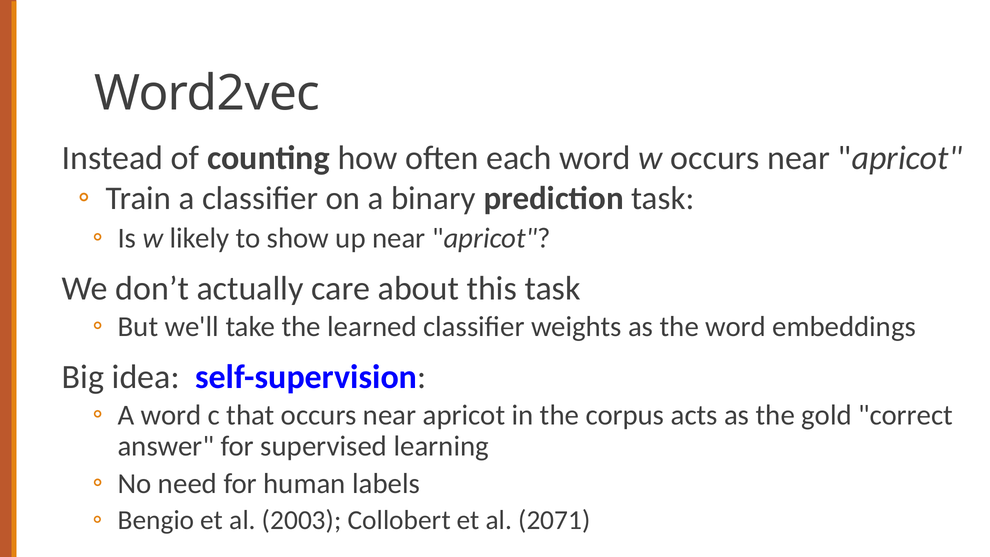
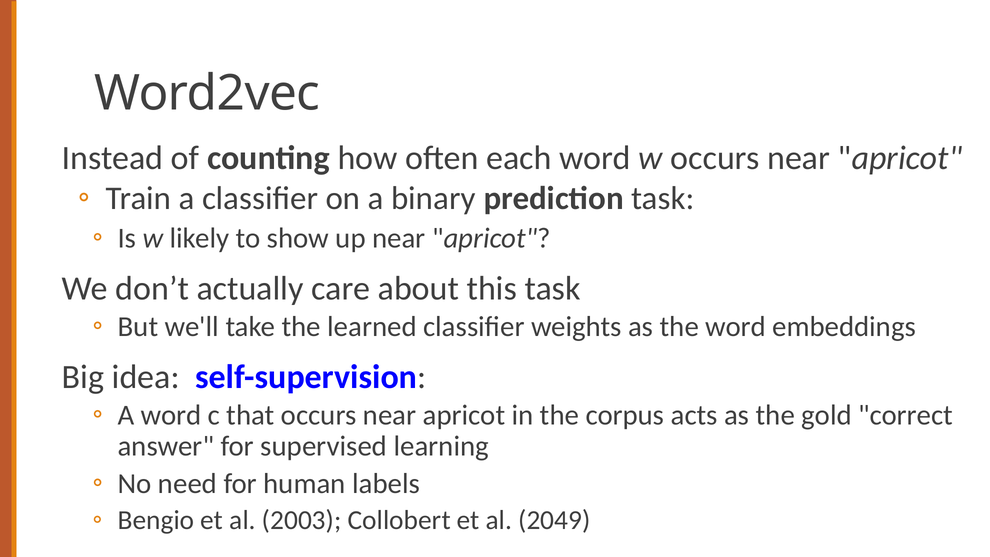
2071: 2071 -> 2049
